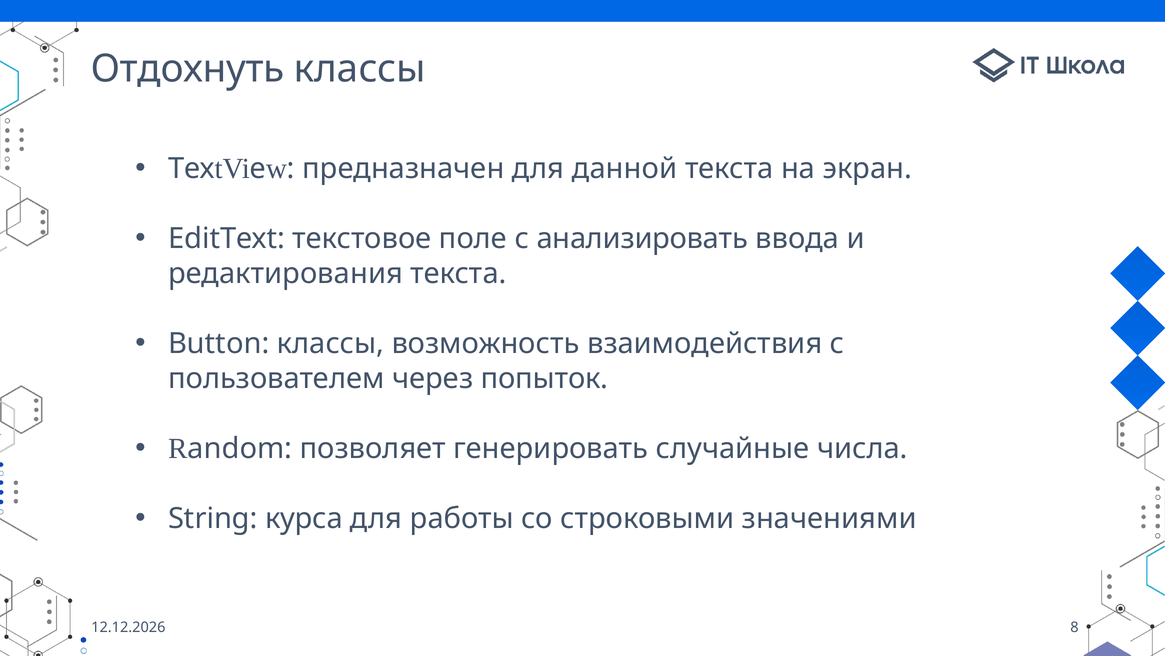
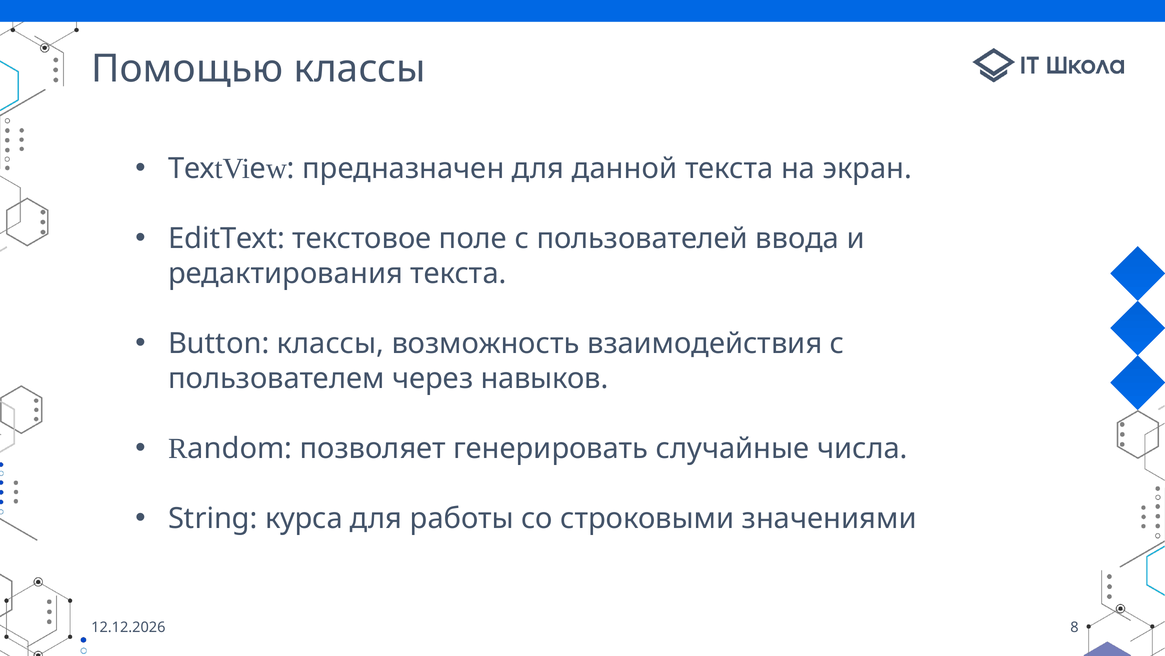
Отдохнуть: Отдохнуть -> Помощью
анализировать: анализировать -> пользователей
попыток: попыток -> навыков
